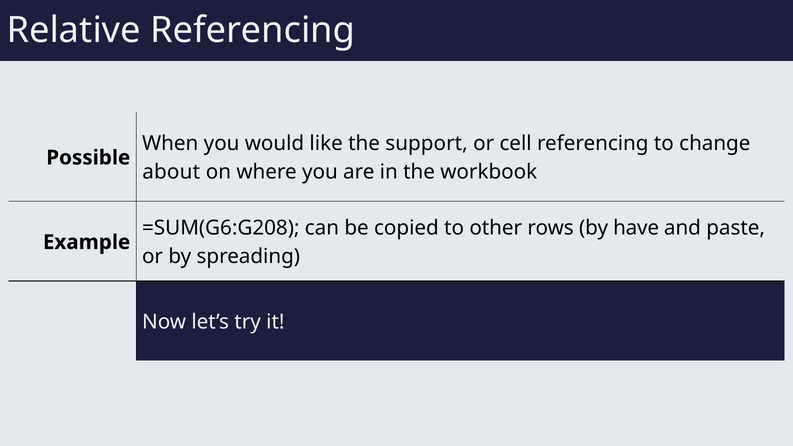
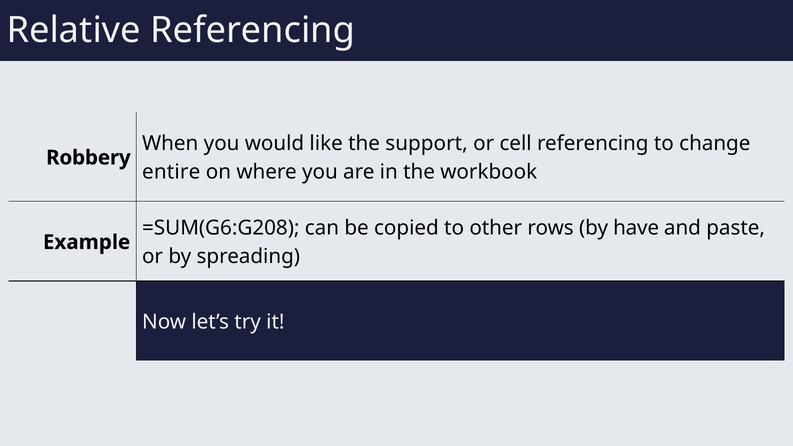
Possible: Possible -> Robbery
about: about -> entire
